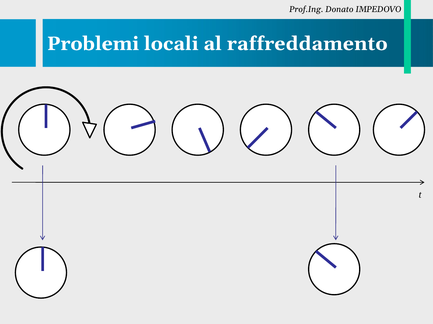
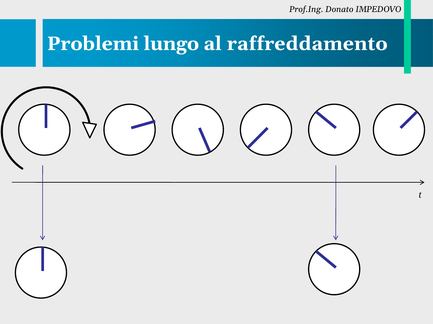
locali: locali -> lungo
